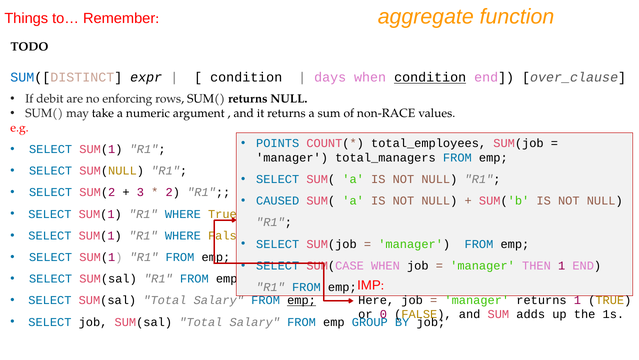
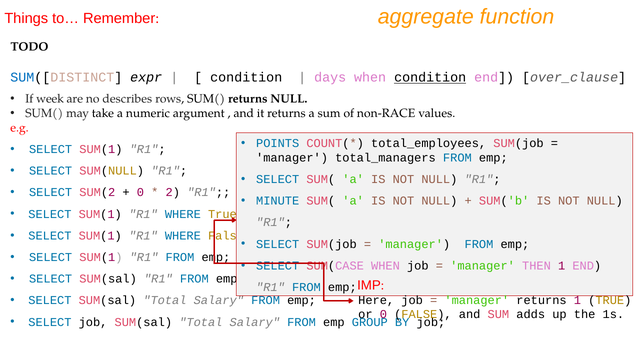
debit: debit -> week
enforcing: enforcing -> describes
3 at (140, 192): 3 -> 0
CAUSED: CAUSED -> MINUTE
emp at (302, 300) underline: present -> none
